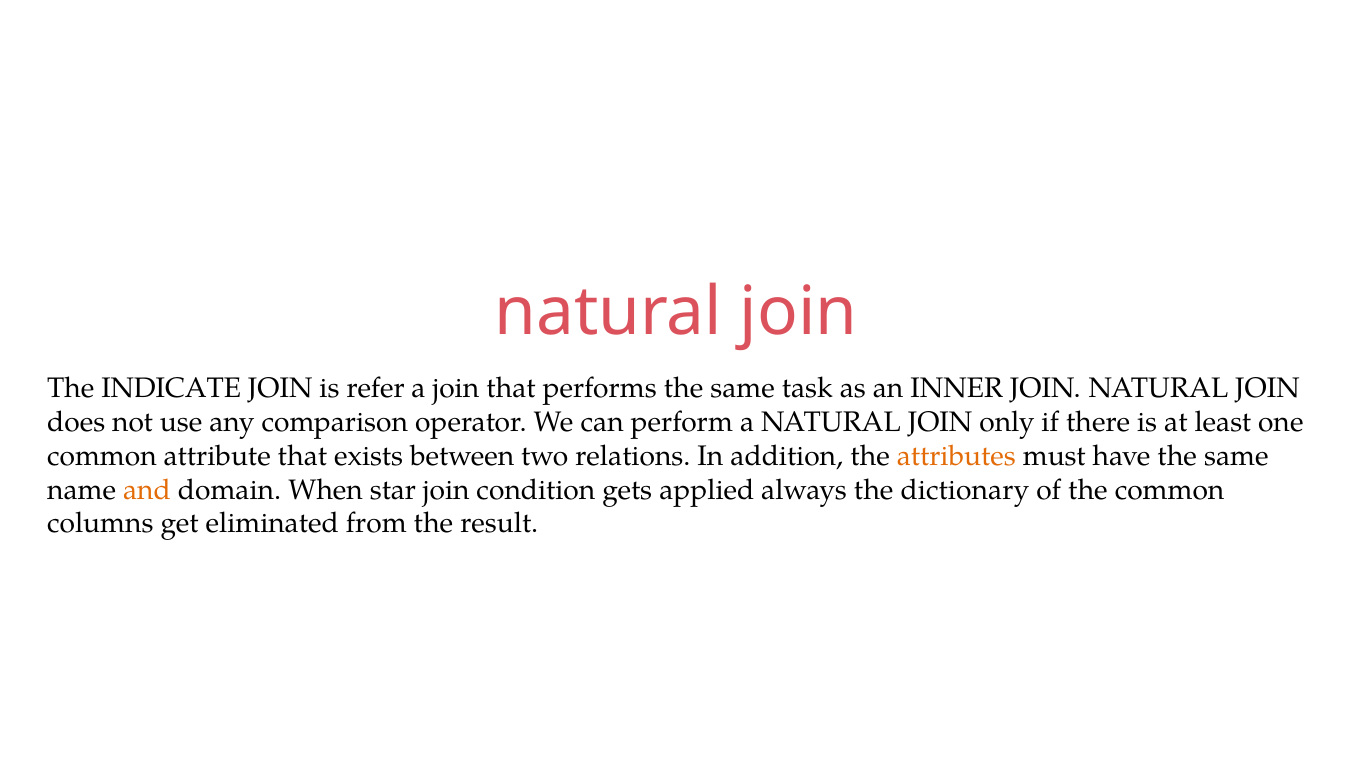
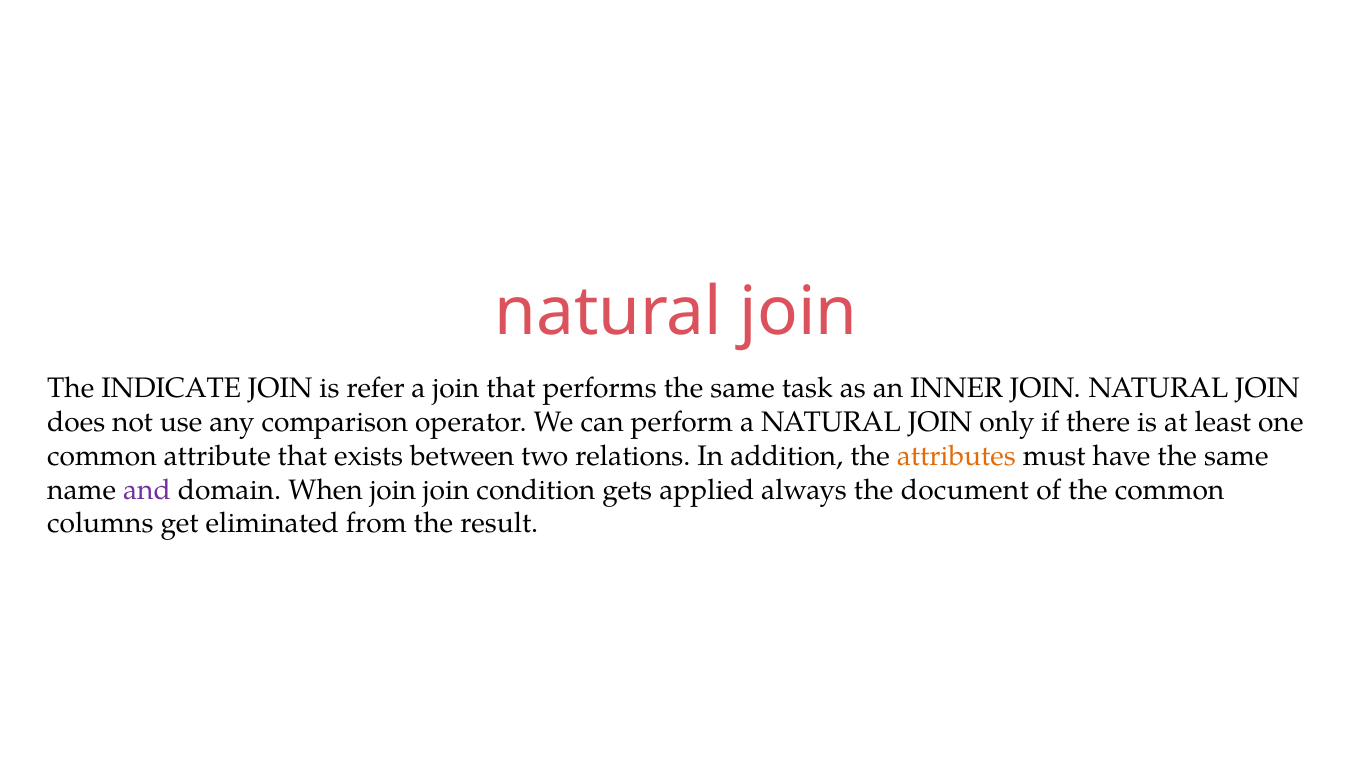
and colour: orange -> purple
When star: star -> join
dictionary: dictionary -> document
